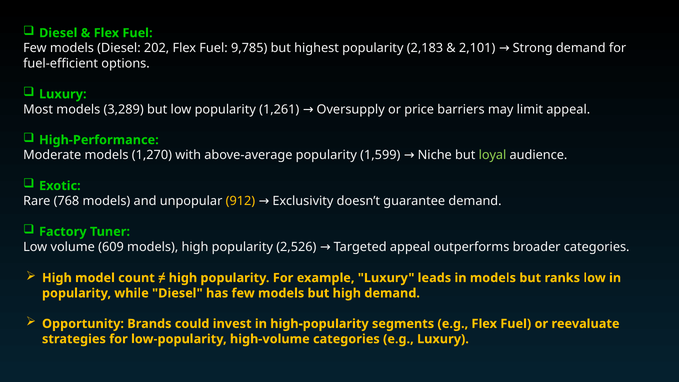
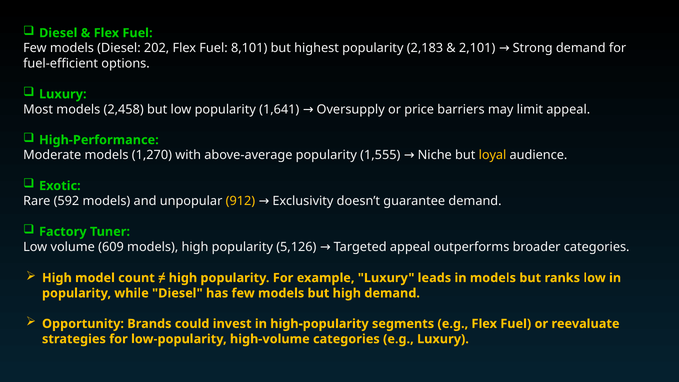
9,785: 9,785 -> 8,101
3,289: 3,289 -> 2,458
1,261: 1,261 -> 1,641
1,599: 1,599 -> 1,555
loyal colour: light green -> yellow
768: 768 -> 592
2,526: 2,526 -> 5,126
